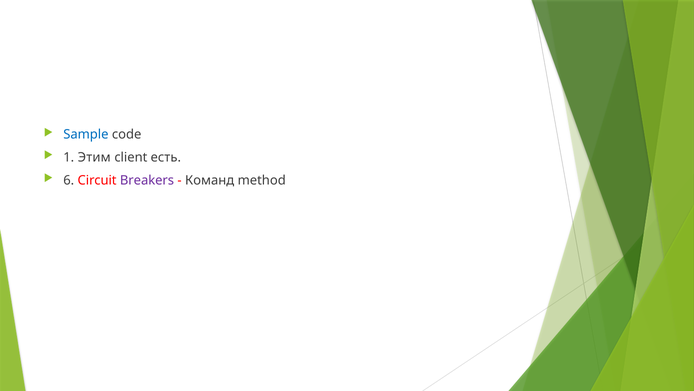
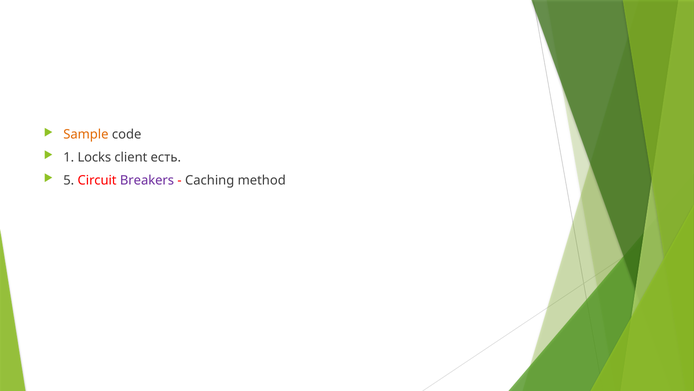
Sample colour: blue -> orange
Этим: Этим -> Locks
6: 6 -> 5
Команд: Команд -> Caching
